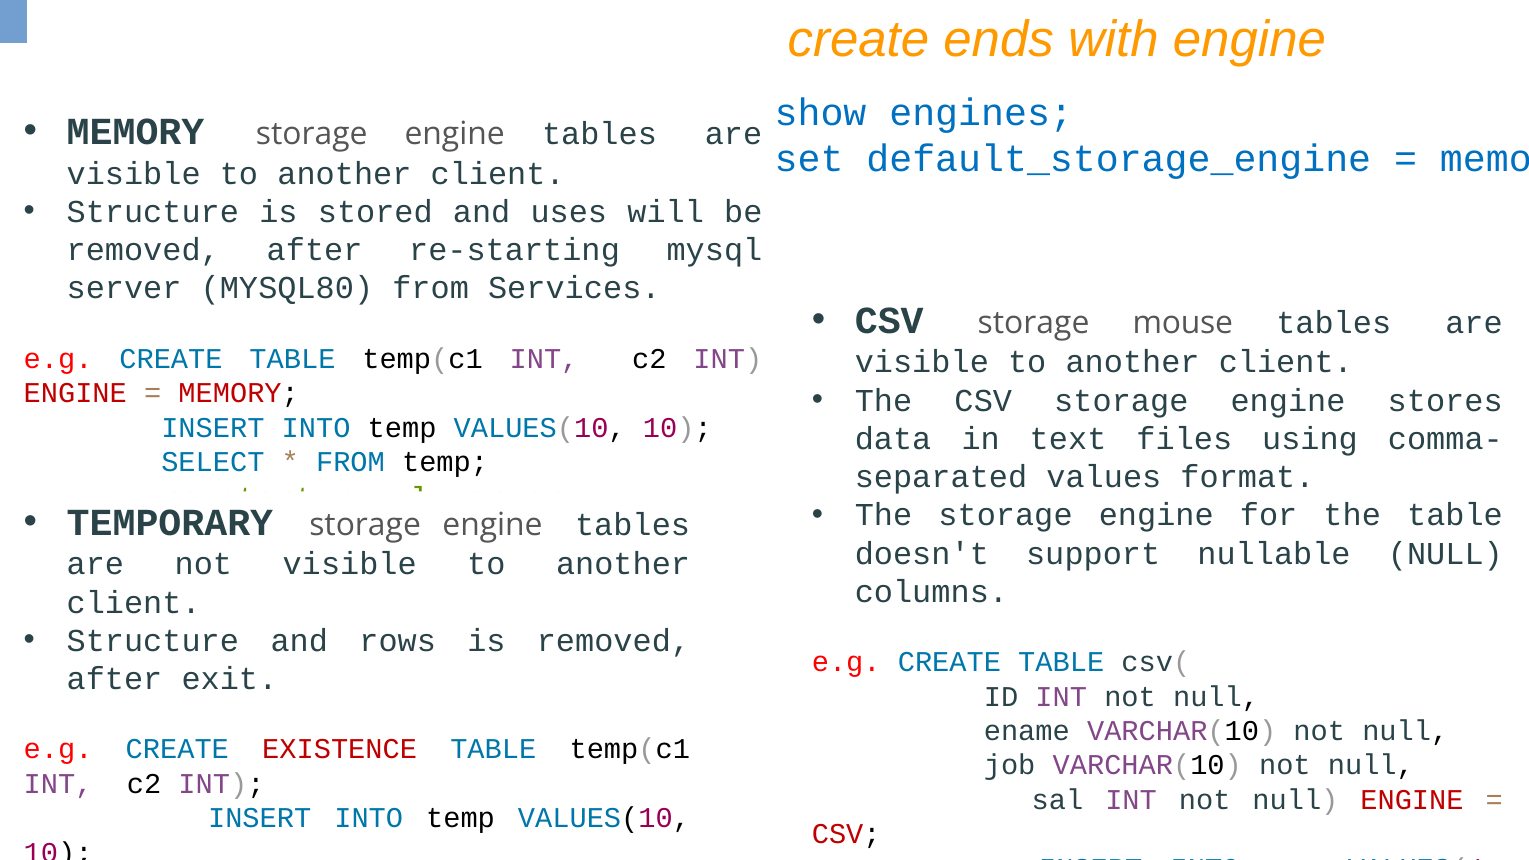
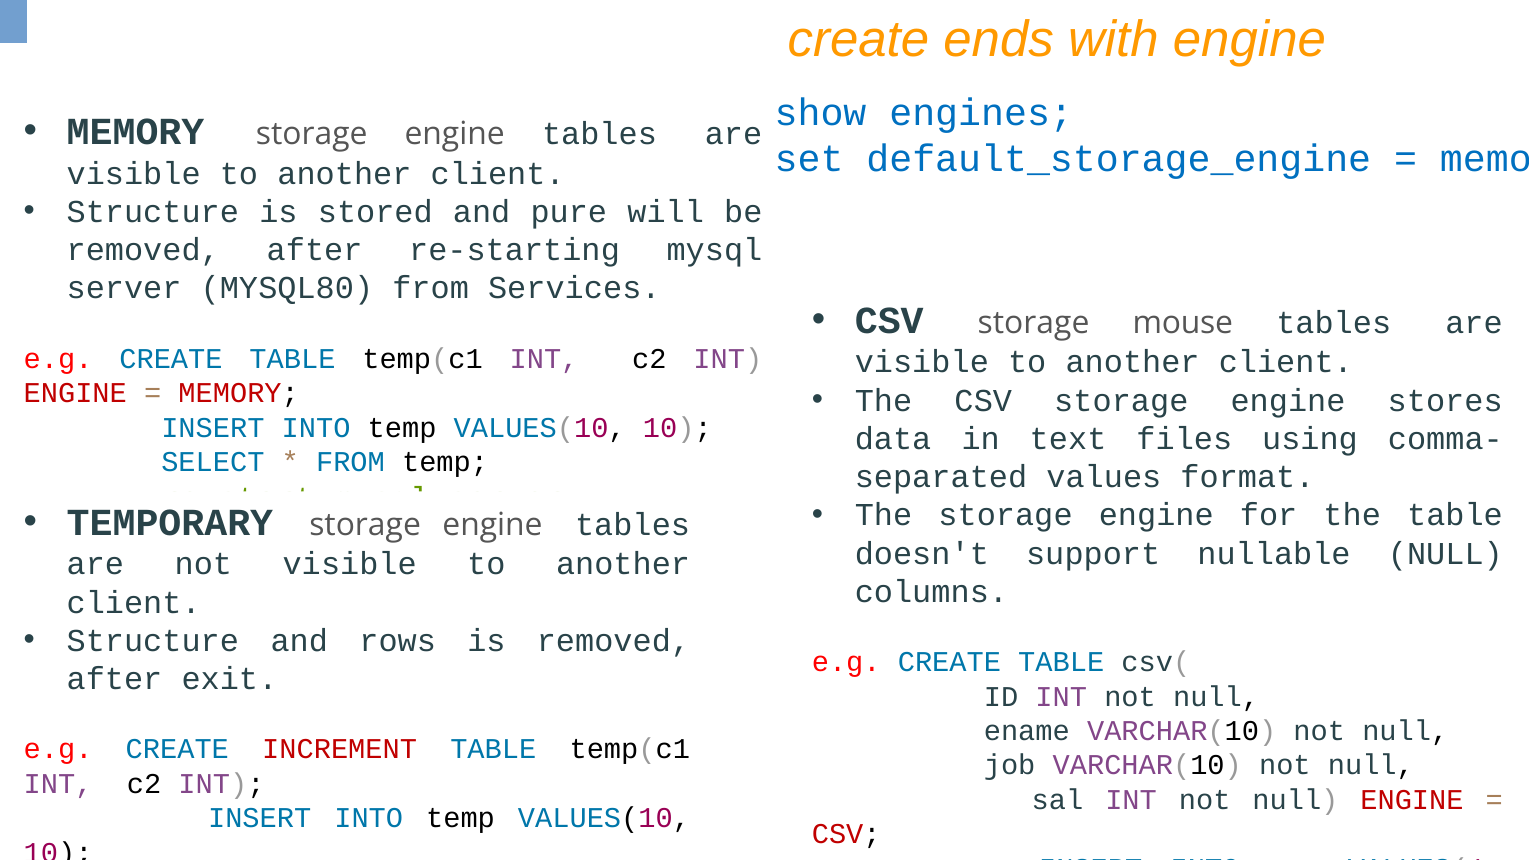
uses: uses -> pure
EXISTENCE: EXISTENCE -> INCREMENT
